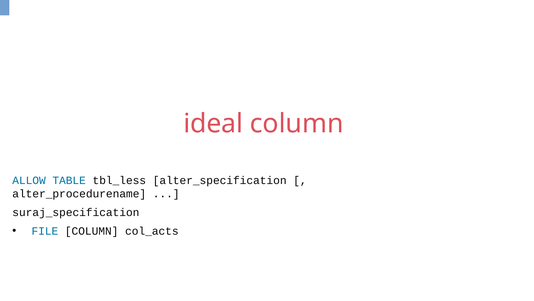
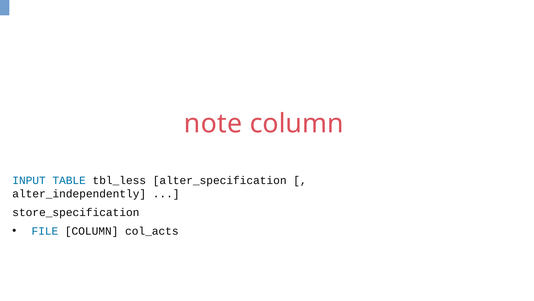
ideal: ideal -> note
ALLOW: ALLOW -> INPUT
alter_procedurename: alter_procedurename -> alter_independently
suraj_specification: suraj_specification -> store_specification
